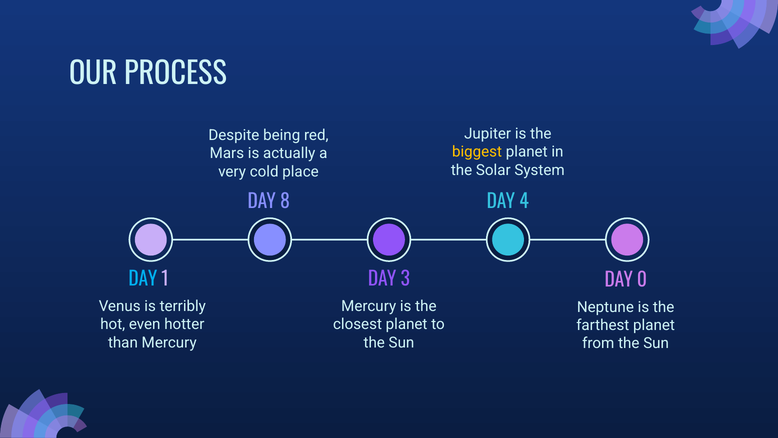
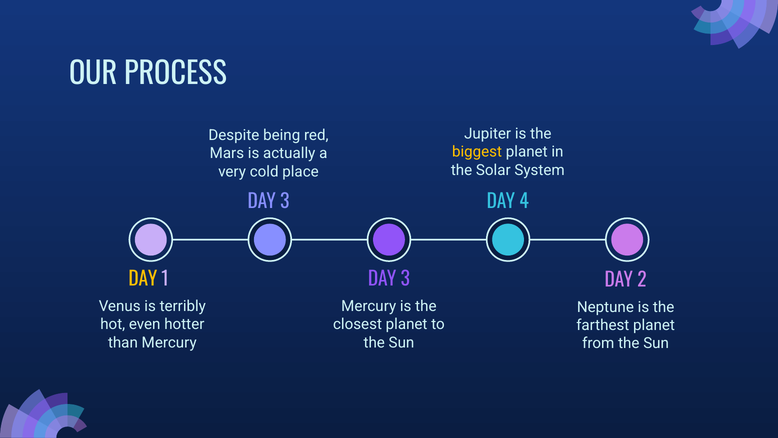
8 at (285, 202): 8 -> 3
DAY at (143, 279) colour: light blue -> yellow
0: 0 -> 2
